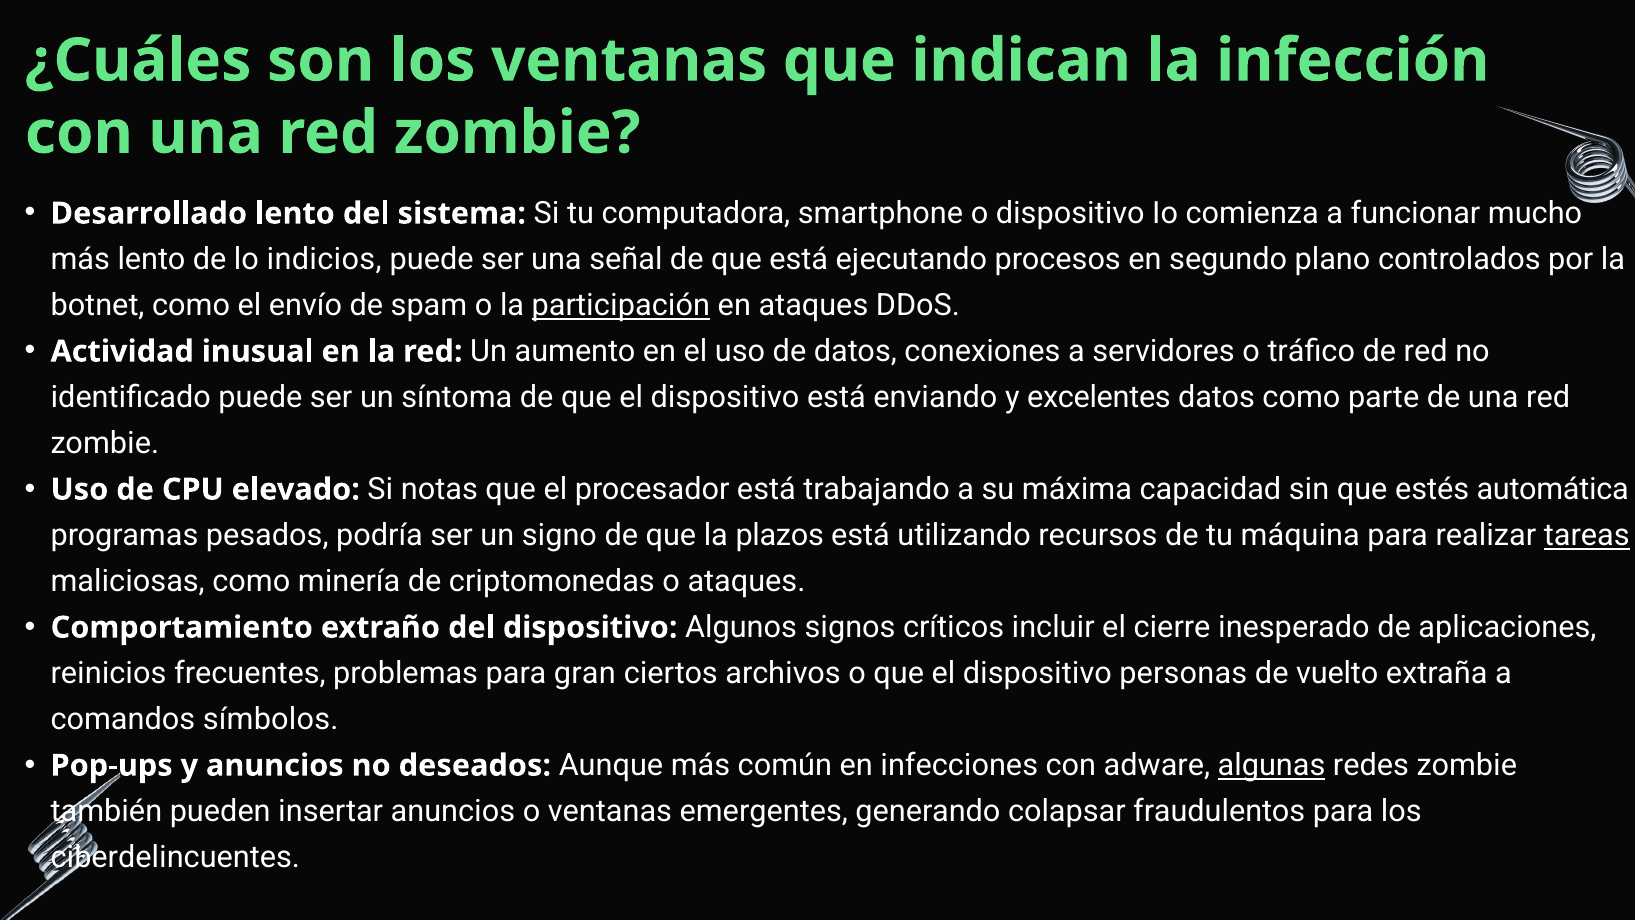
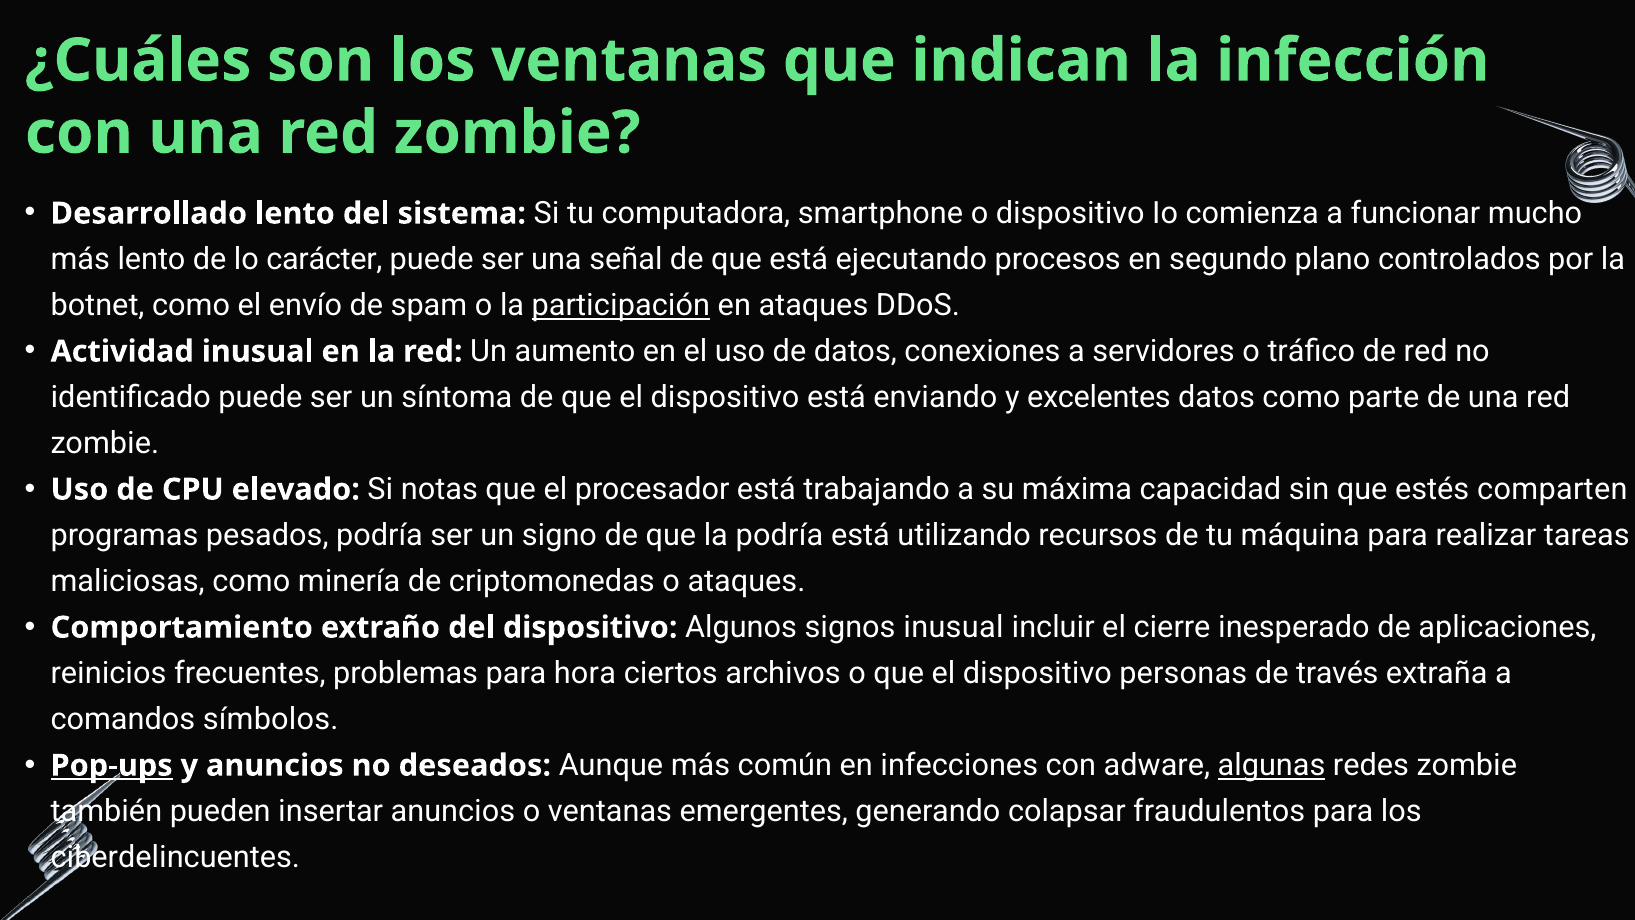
indicios: indicios -> carácter
automática: automática -> comparten
la plazos: plazos -> podría
tareas underline: present -> none
signos críticos: críticos -> inusual
gran: gran -> hora
vuelto: vuelto -> través
Pop-ups underline: none -> present
